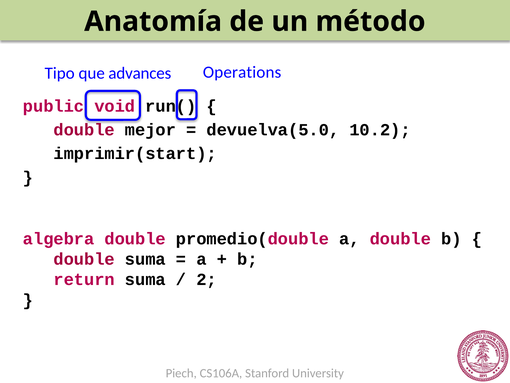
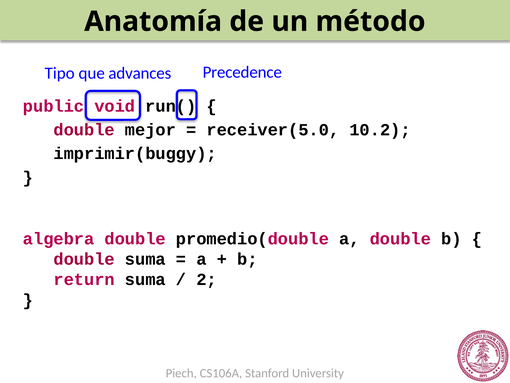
Operations: Operations -> Precedence
devuelva(5.0: devuelva(5.0 -> receiver(5.0
imprimir(start: imprimir(start -> imprimir(buggy
